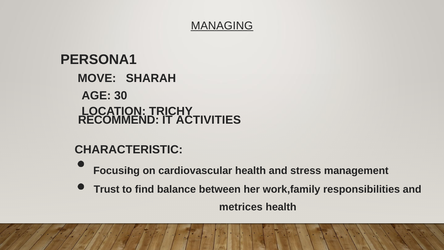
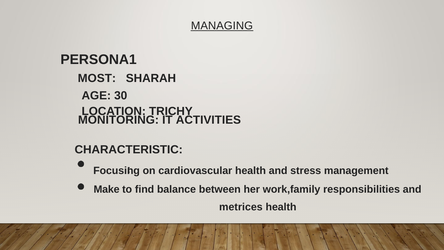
MOVE: MOVE -> MOST
RECOMMEND: RECOMMEND -> MONITORING
Trust: Trust -> Make
